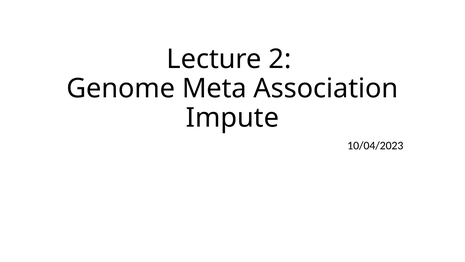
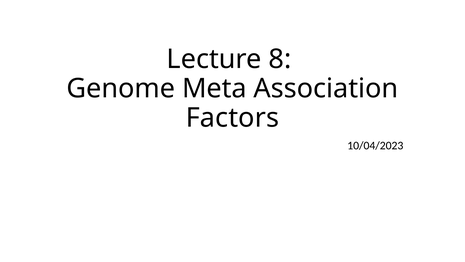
2: 2 -> 8
Impute: Impute -> Factors
